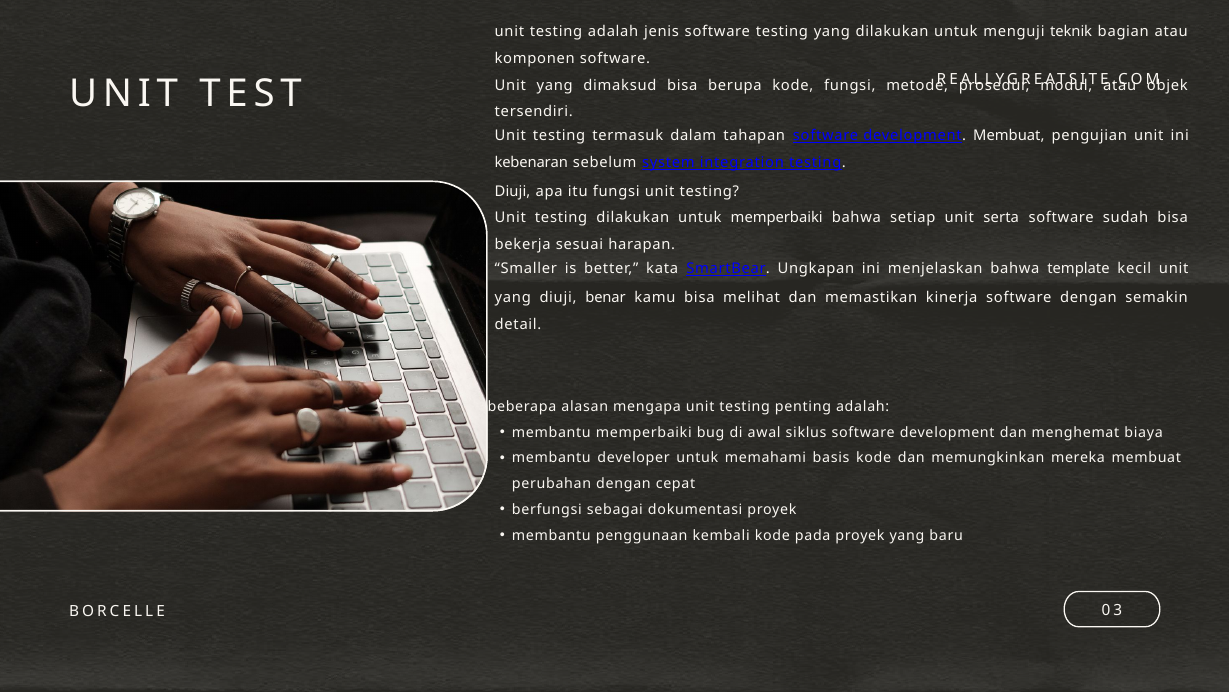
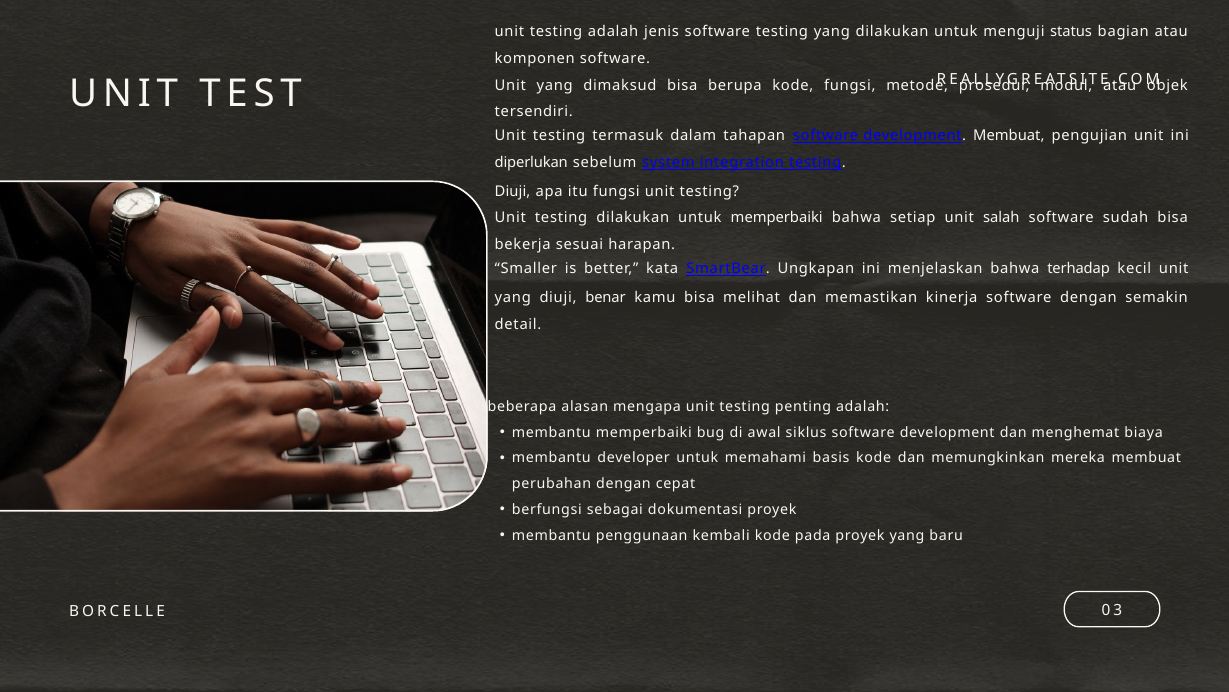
teknik: teknik -> status
kebenaran: kebenaran -> diperlukan
serta: serta -> salah
template: template -> terhadap
